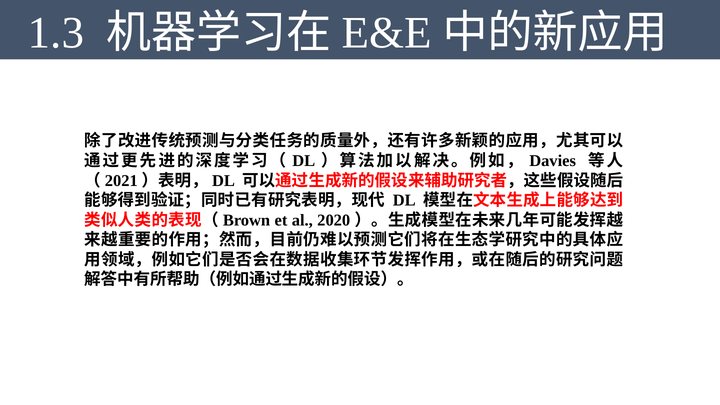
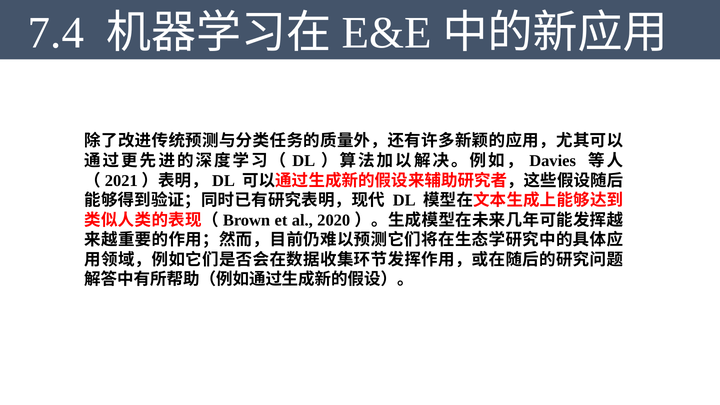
1.3: 1.3 -> 7.4
